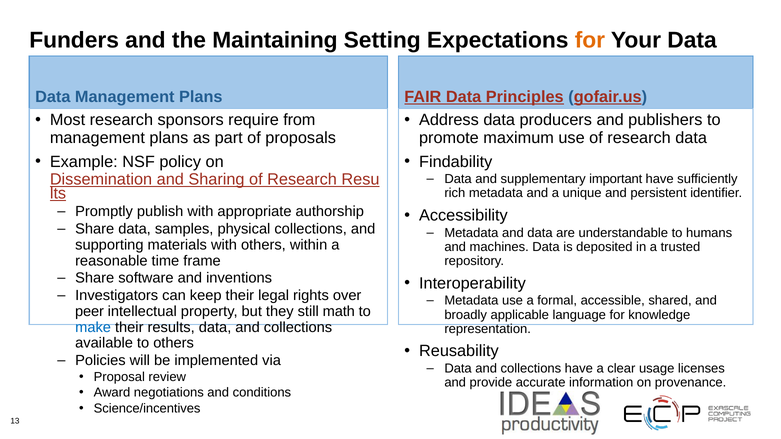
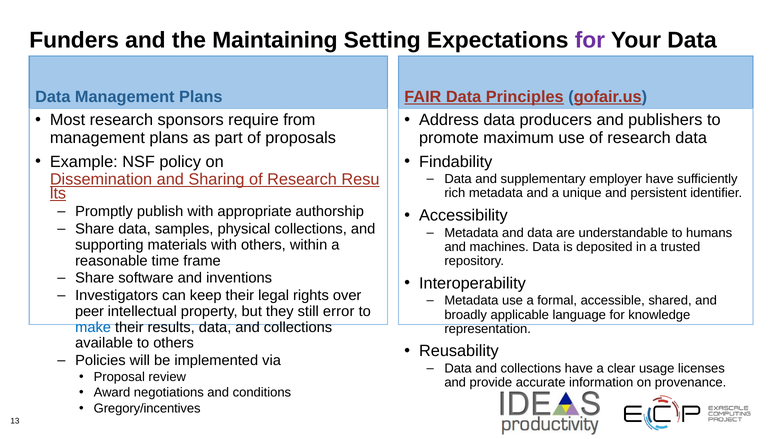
for at (590, 40) colour: orange -> purple
important: important -> employer
math: math -> error
Science/incentives: Science/incentives -> Gregory/incentives
